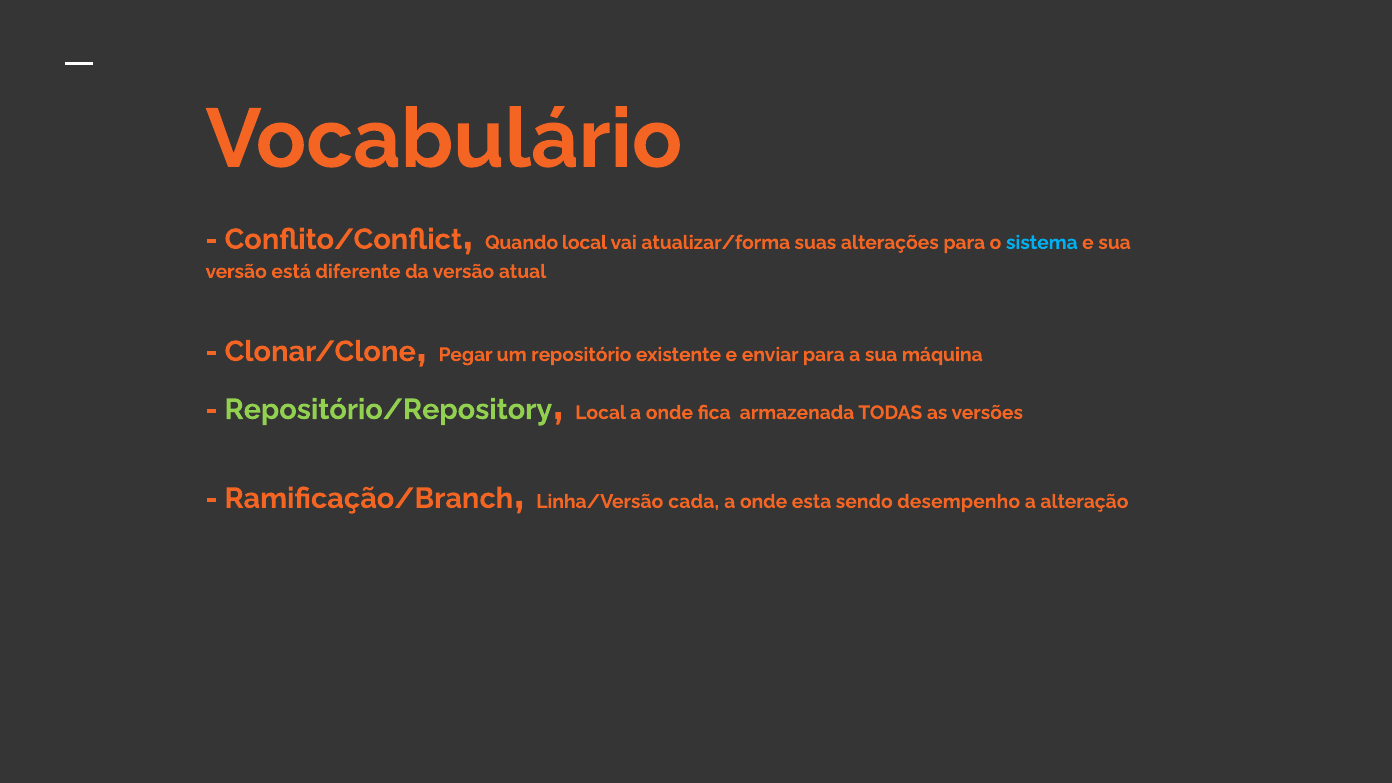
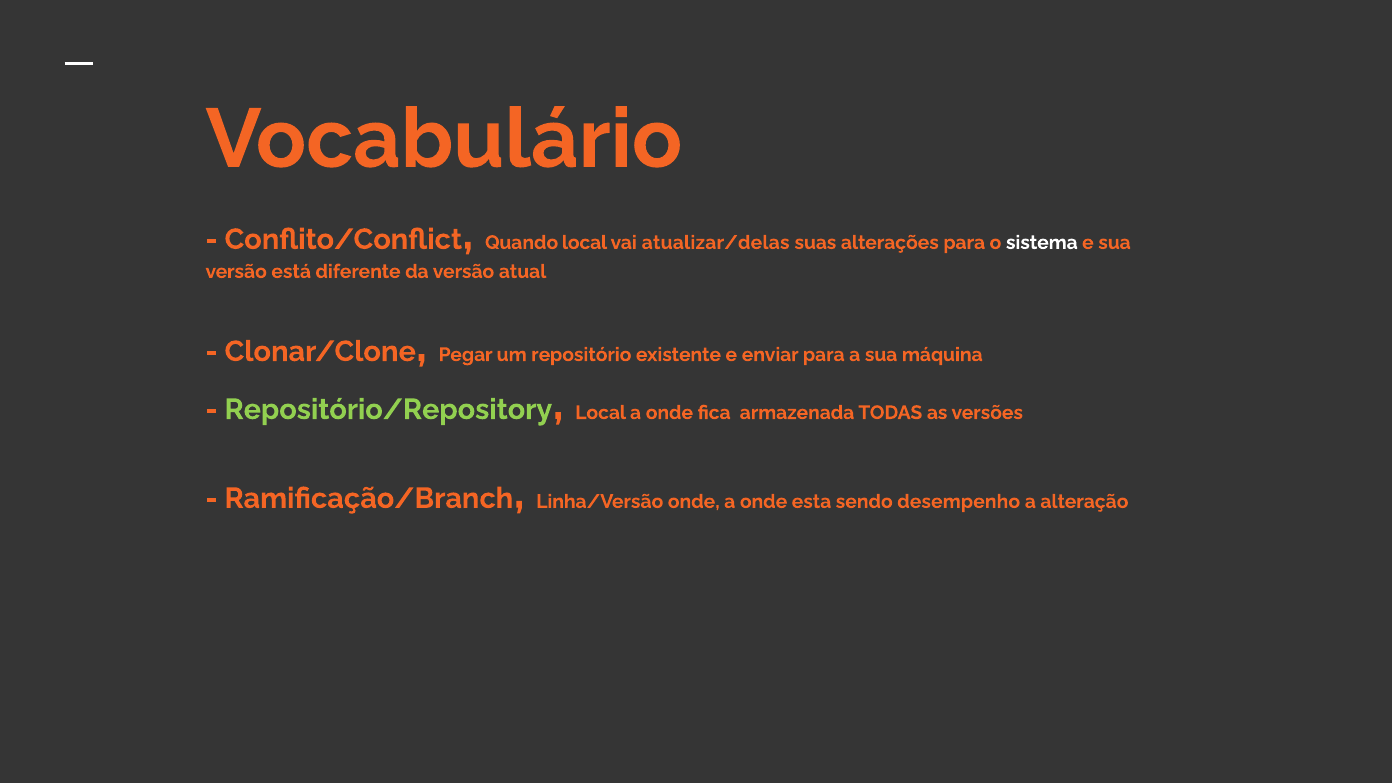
atualizar/forma: atualizar/forma -> atualizar/delas
sistema colour: light blue -> white
Linha/Versão cada: cada -> onde
